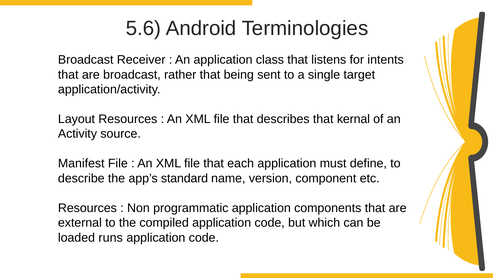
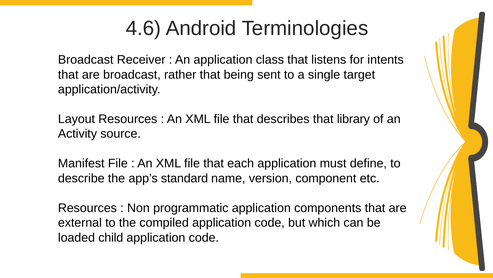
5.6: 5.6 -> 4.6
kernal: kernal -> library
runs: runs -> child
